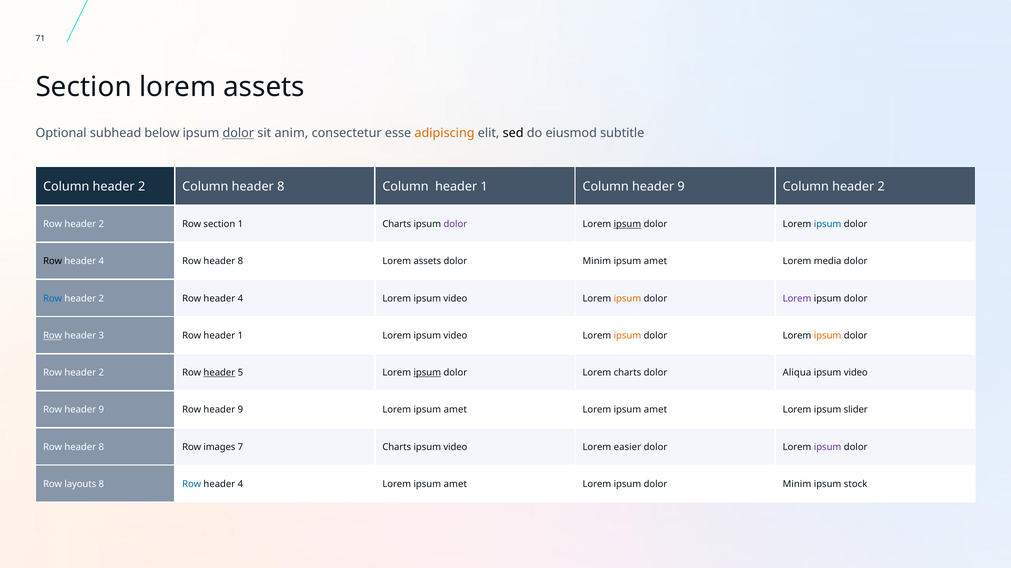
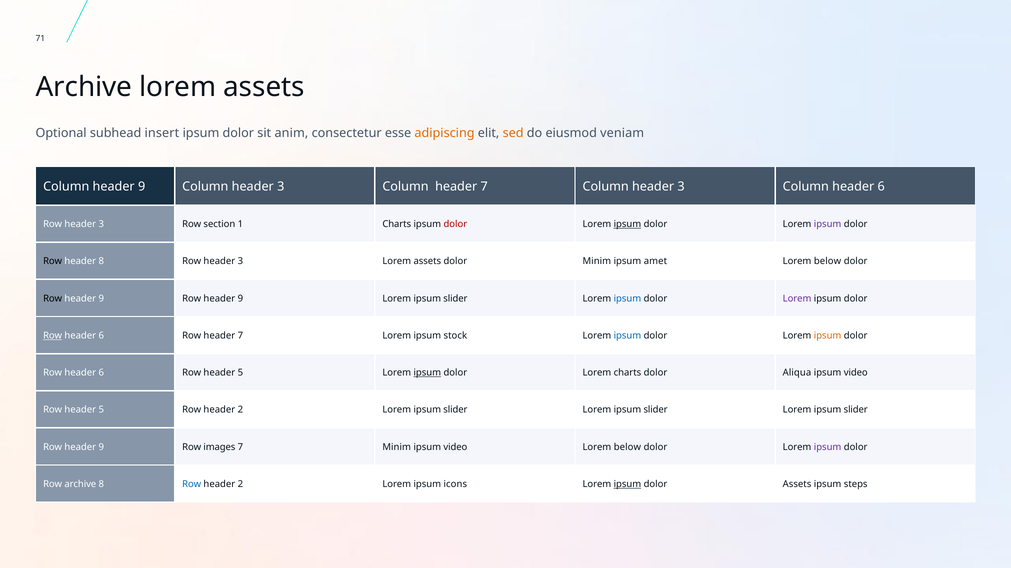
Section at (84, 87): Section -> Archive
below: below -> insert
dolor at (238, 133) underline: present -> none
sed colour: black -> orange
subtitle: subtitle -> veniam
2 at (142, 187): 2 -> 9
8 at (281, 187): 8 -> 3
Column header 1: 1 -> 7
9 at (681, 187): 9 -> 3
2 at (881, 187): 2 -> 6
2 at (101, 224): 2 -> 3
dolor at (455, 224) colour: purple -> red
ipsum at (828, 224) colour: blue -> purple
4 at (101, 262): 4 -> 8
8 at (240, 262): 8 -> 3
media at (828, 262): media -> below
Row at (53, 299) colour: blue -> black
2 at (101, 299): 2 -> 9
4 at (240, 299): 4 -> 9
video at (455, 299): video -> slider
ipsum at (627, 299) colour: orange -> blue
3 at (101, 336): 3 -> 6
Row header 1: 1 -> 7
video at (455, 336): video -> stock
ipsum at (627, 336) colour: orange -> blue
2 at (101, 373): 2 -> 6
header at (219, 373) underline: present -> none
9 at (101, 410): 9 -> 5
9 at (240, 410): 9 -> 2
amet at (455, 410): amet -> slider
amet at (655, 410): amet -> slider
8 at (101, 447): 8 -> 9
7 Charts: Charts -> Minim
easier at (627, 447): easier -> below
Row layouts: layouts -> archive
4 at (240, 485): 4 -> 2
amet at (455, 485): amet -> icons
ipsum at (627, 485) underline: none -> present
Minim at (797, 485): Minim -> Assets
stock: stock -> steps
